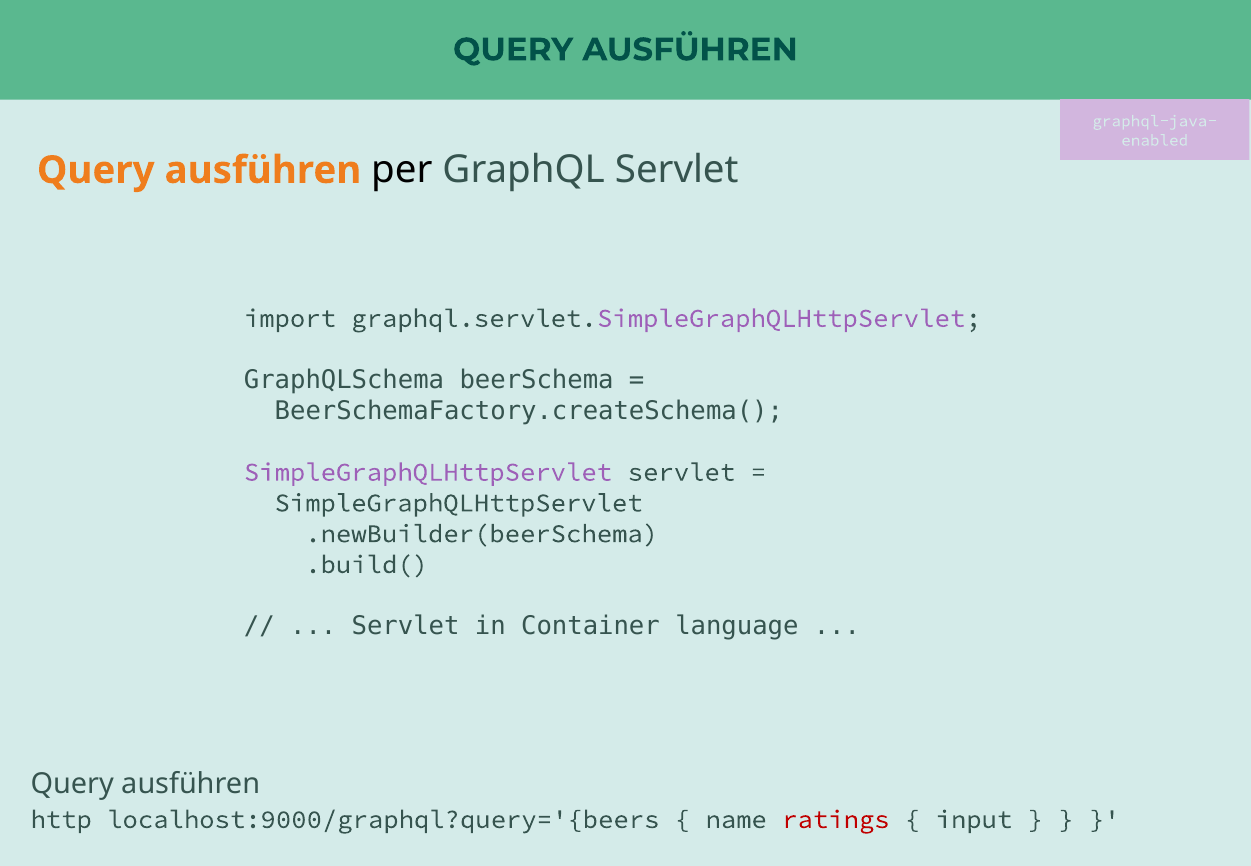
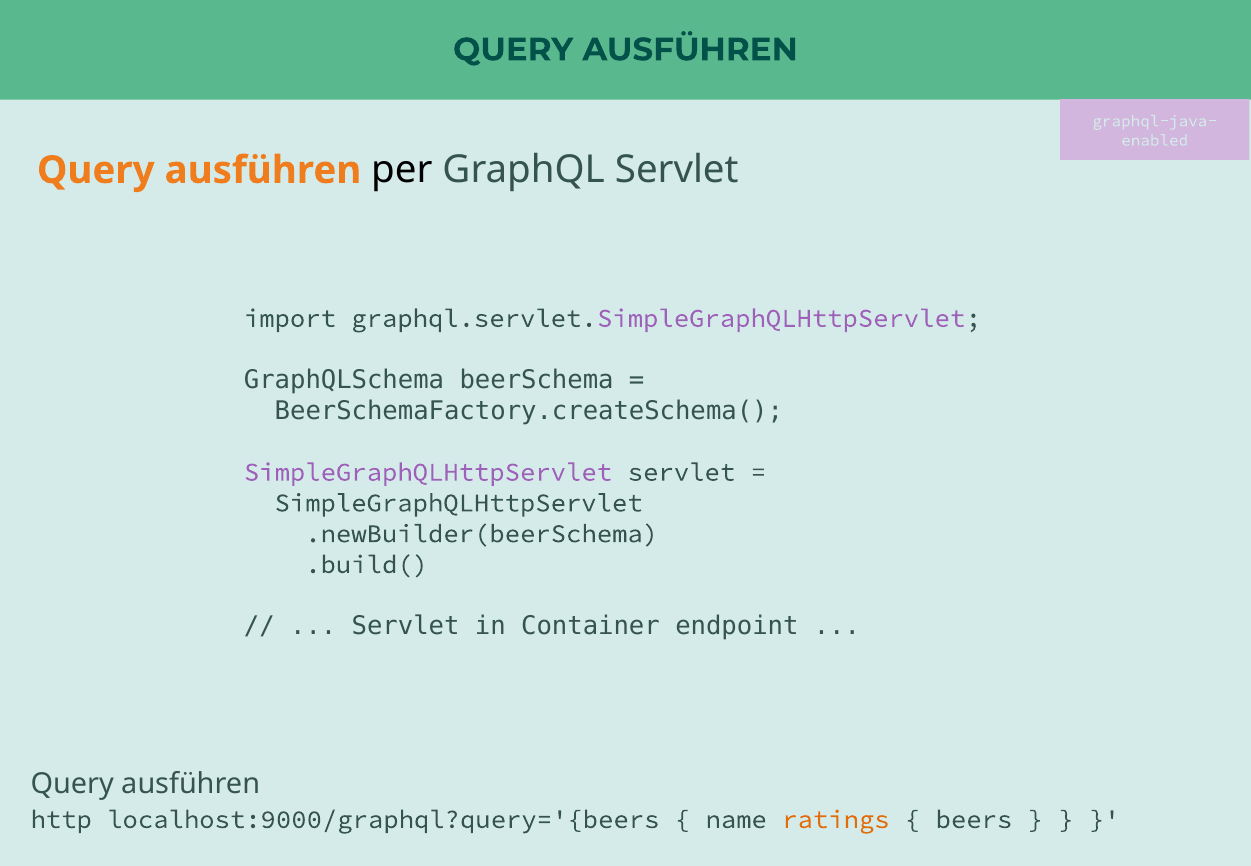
language: language -> endpoint
ratings colour: red -> orange
input: input -> beers
